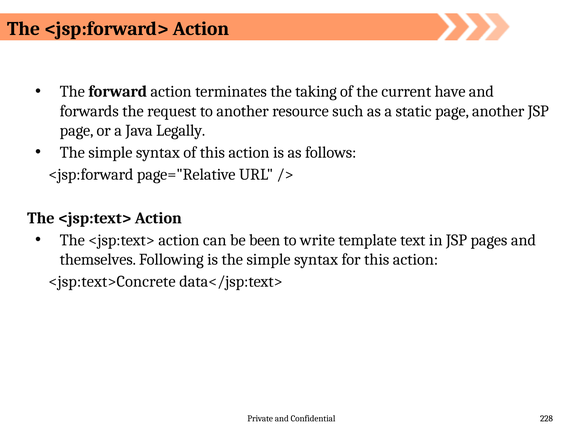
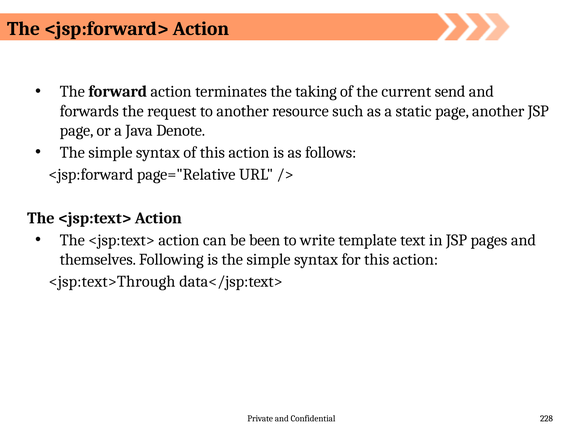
have: have -> send
Legally: Legally -> Denote
<jsp:text>Concrete: <jsp:text>Concrete -> <jsp:text>Through
